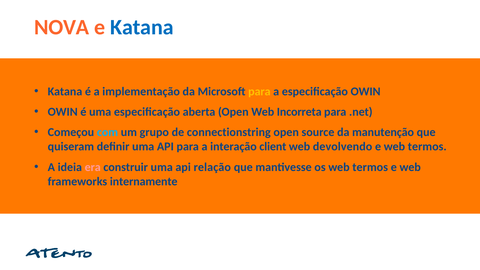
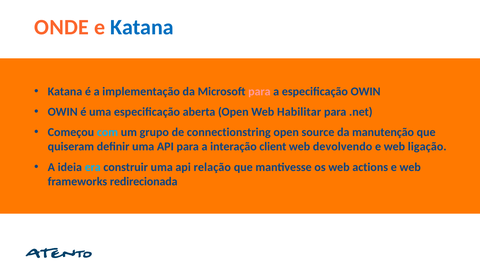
NOVA: NOVA -> ONDE
para at (259, 91) colour: yellow -> pink
Incorreta: Incorreta -> Habilitar
e web termos: termos -> ligação
era colour: pink -> light blue
os web termos: termos -> actions
internamente: internamente -> redirecionada
